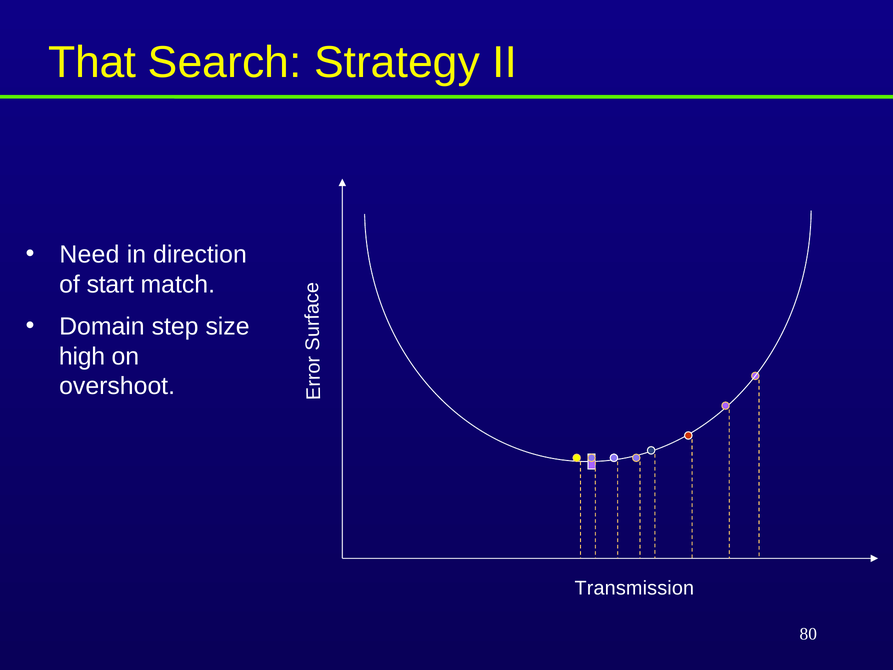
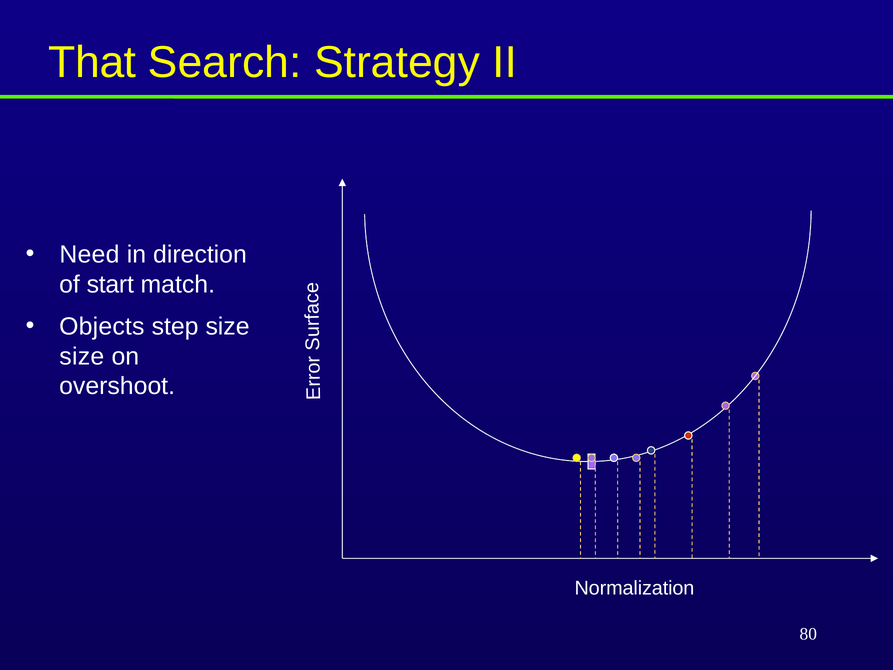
Domain: Domain -> Objects
high at (82, 356): high -> size
Transmission: Transmission -> Normalization
